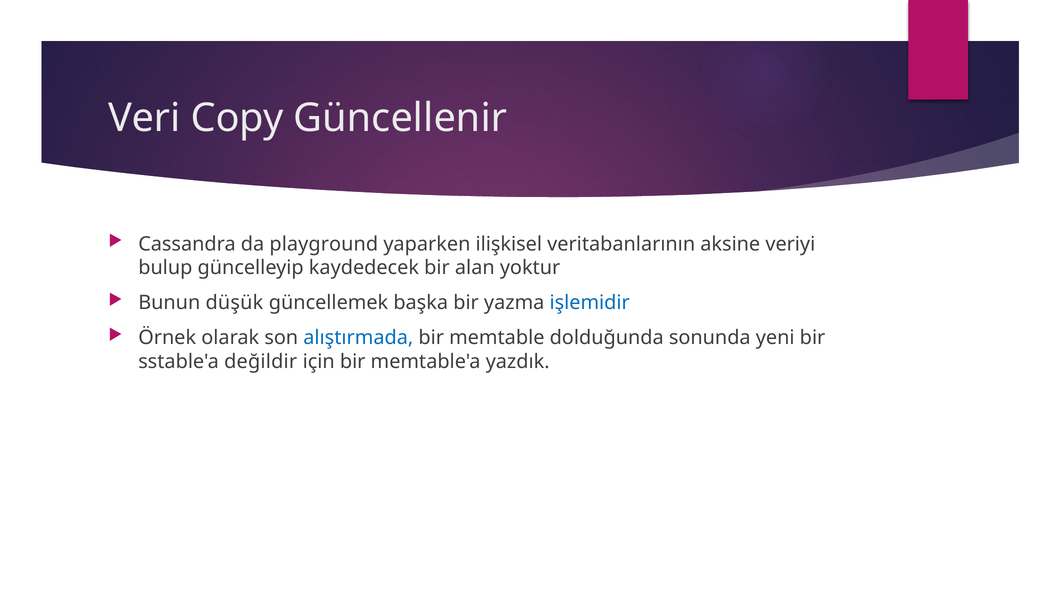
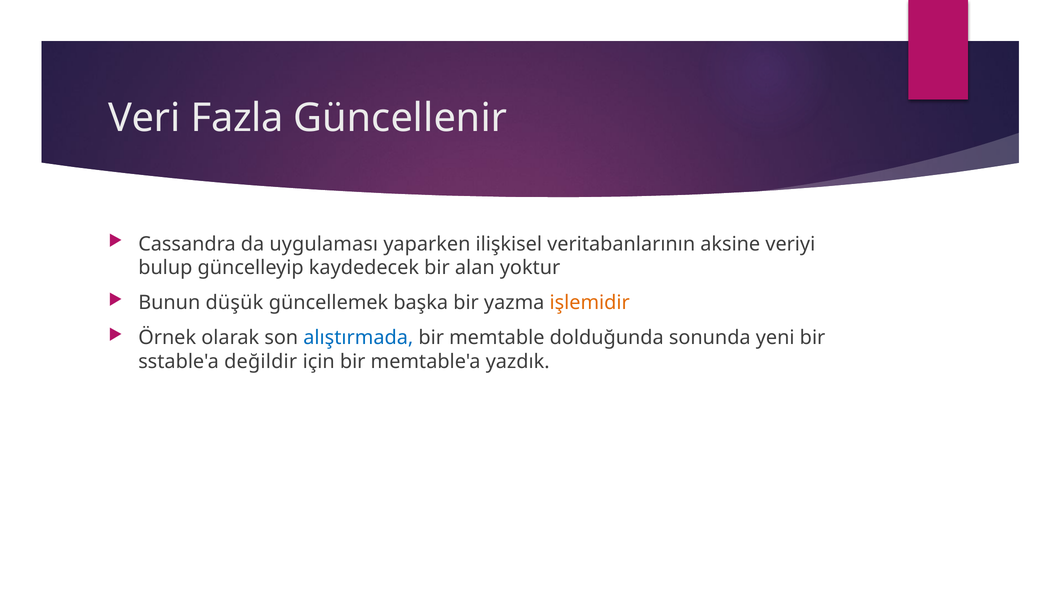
Copy: Copy -> Fazla
playground: playground -> uygulaması
işlemidir colour: blue -> orange
